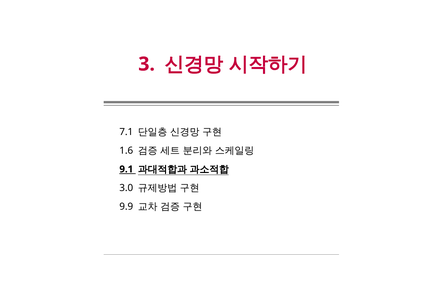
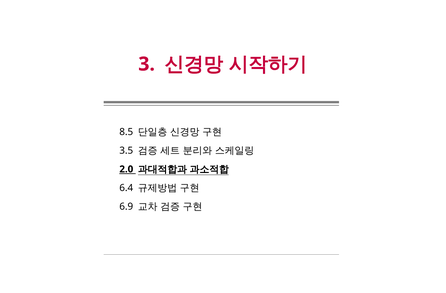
7.1: 7.1 -> 8.5
1.6: 1.6 -> 3.5
9.1: 9.1 -> 2.0
3.0: 3.0 -> 6.4
9.9: 9.9 -> 6.9
